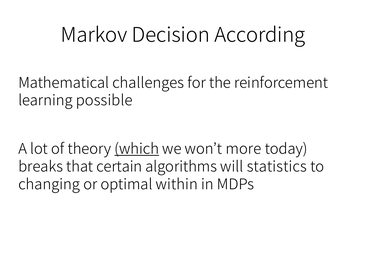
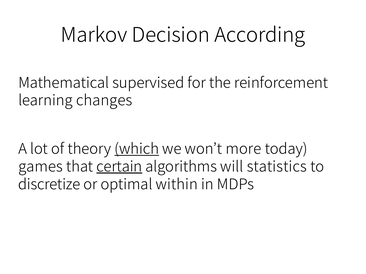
challenges: challenges -> supervised
possible: possible -> changes
breaks: breaks -> games
certain underline: none -> present
changing: changing -> discretize
